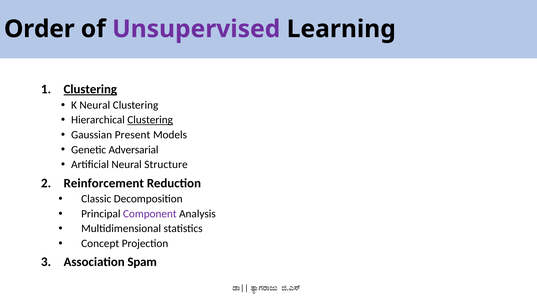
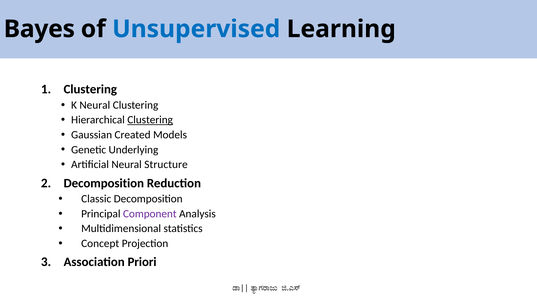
Order: Order -> Bayes
Unsupervised colour: purple -> blue
Clustering at (90, 89) underline: present -> none
Present: Present -> Created
Adversarial: Adversarial -> Underlying
Reinforcement at (104, 183): Reinforcement -> Decomposition
Spam: Spam -> Priori
